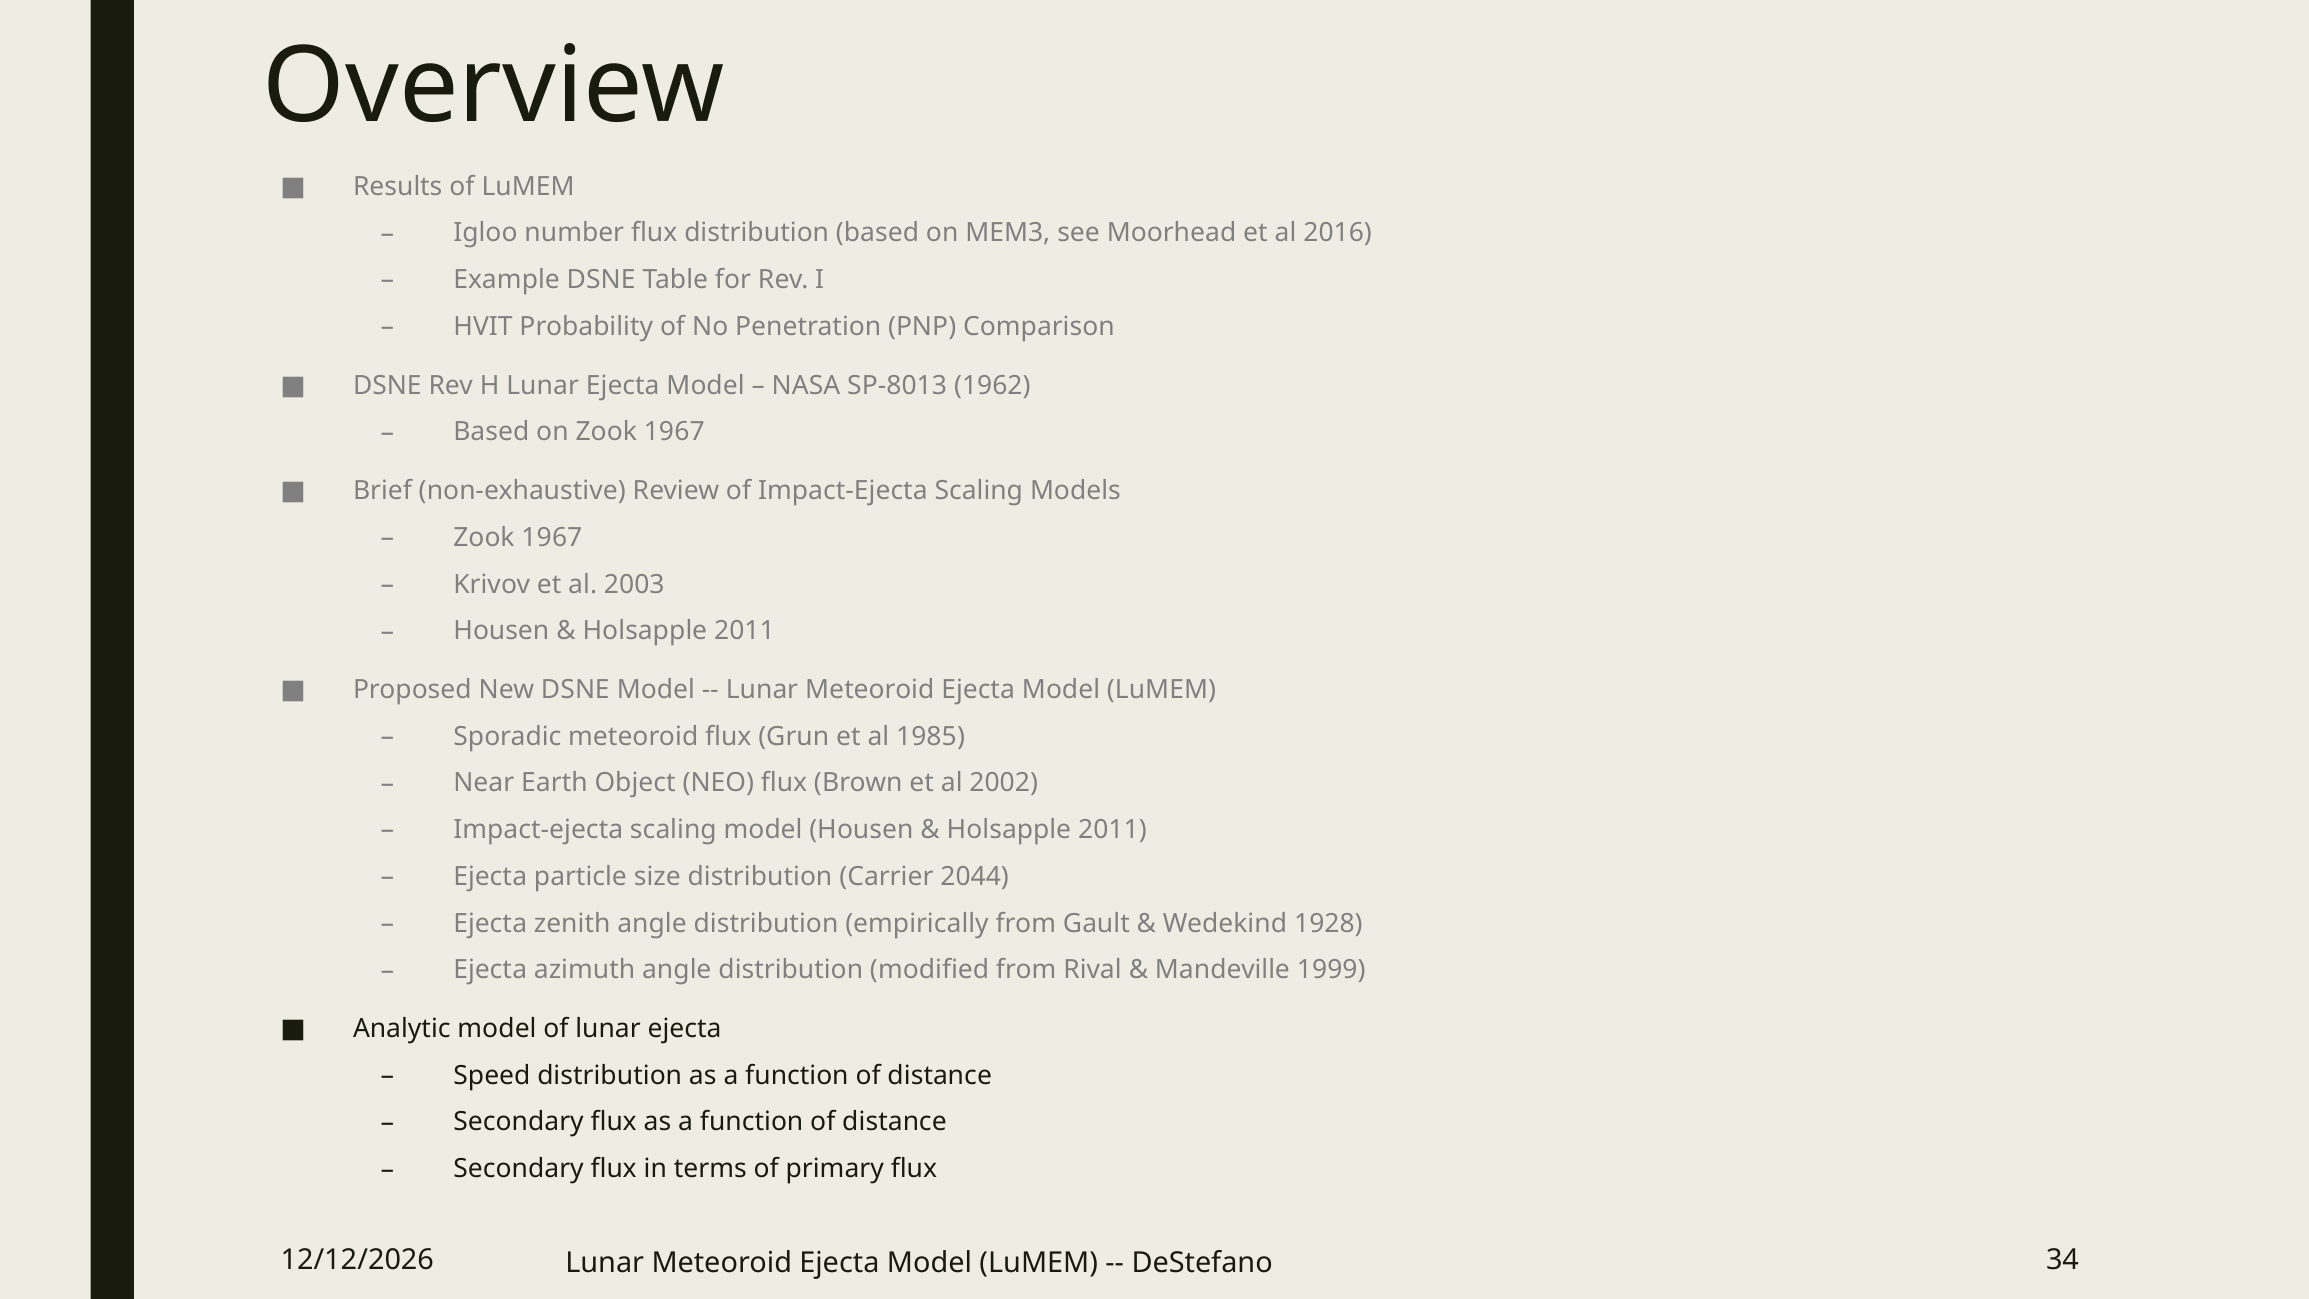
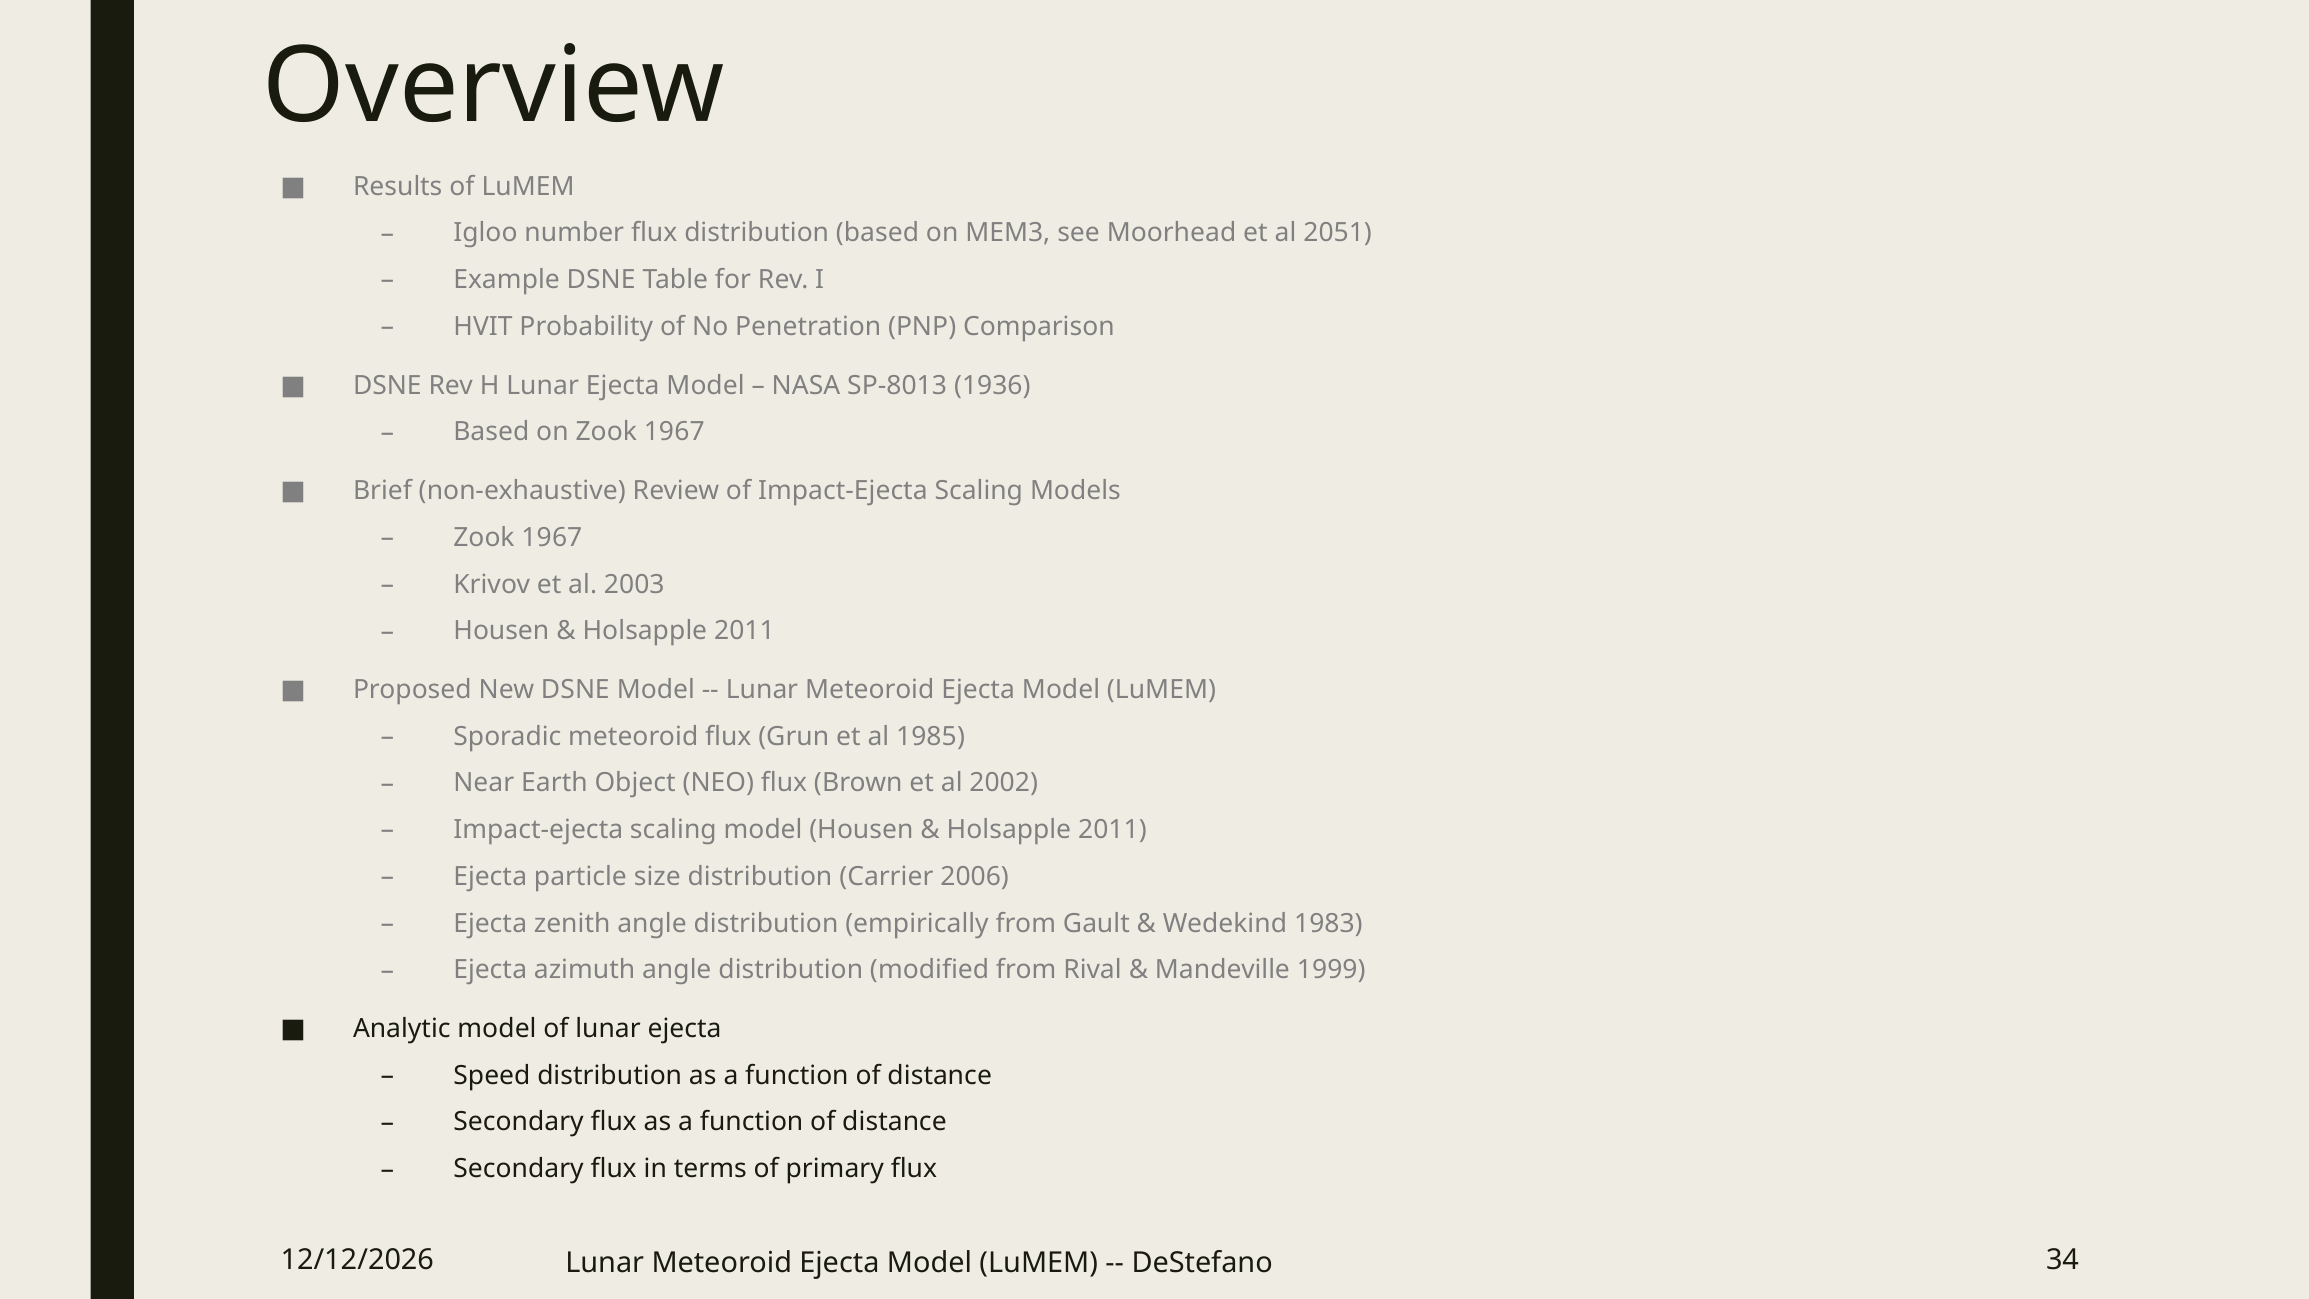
2016: 2016 -> 2051
1962: 1962 -> 1936
2044: 2044 -> 2006
1928: 1928 -> 1983
